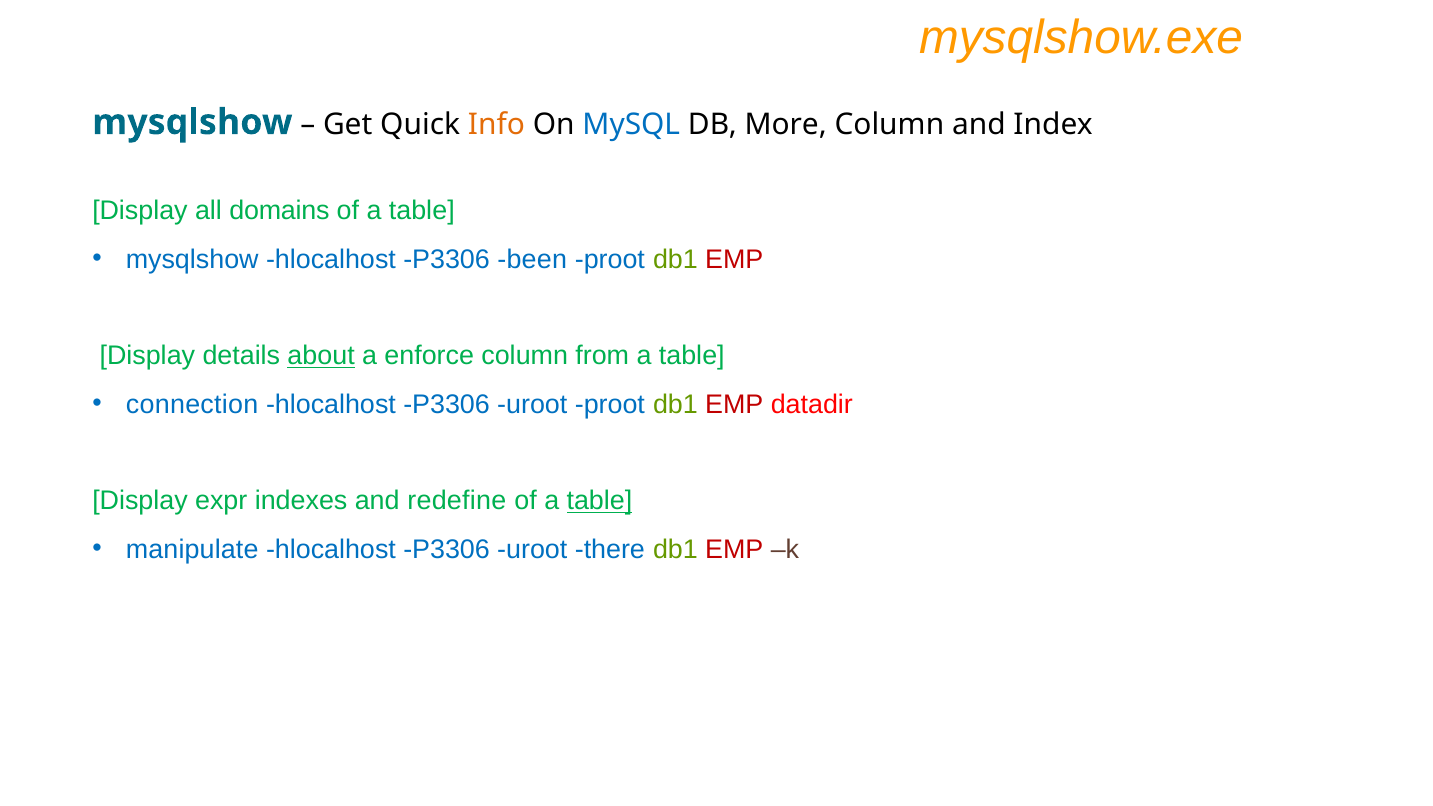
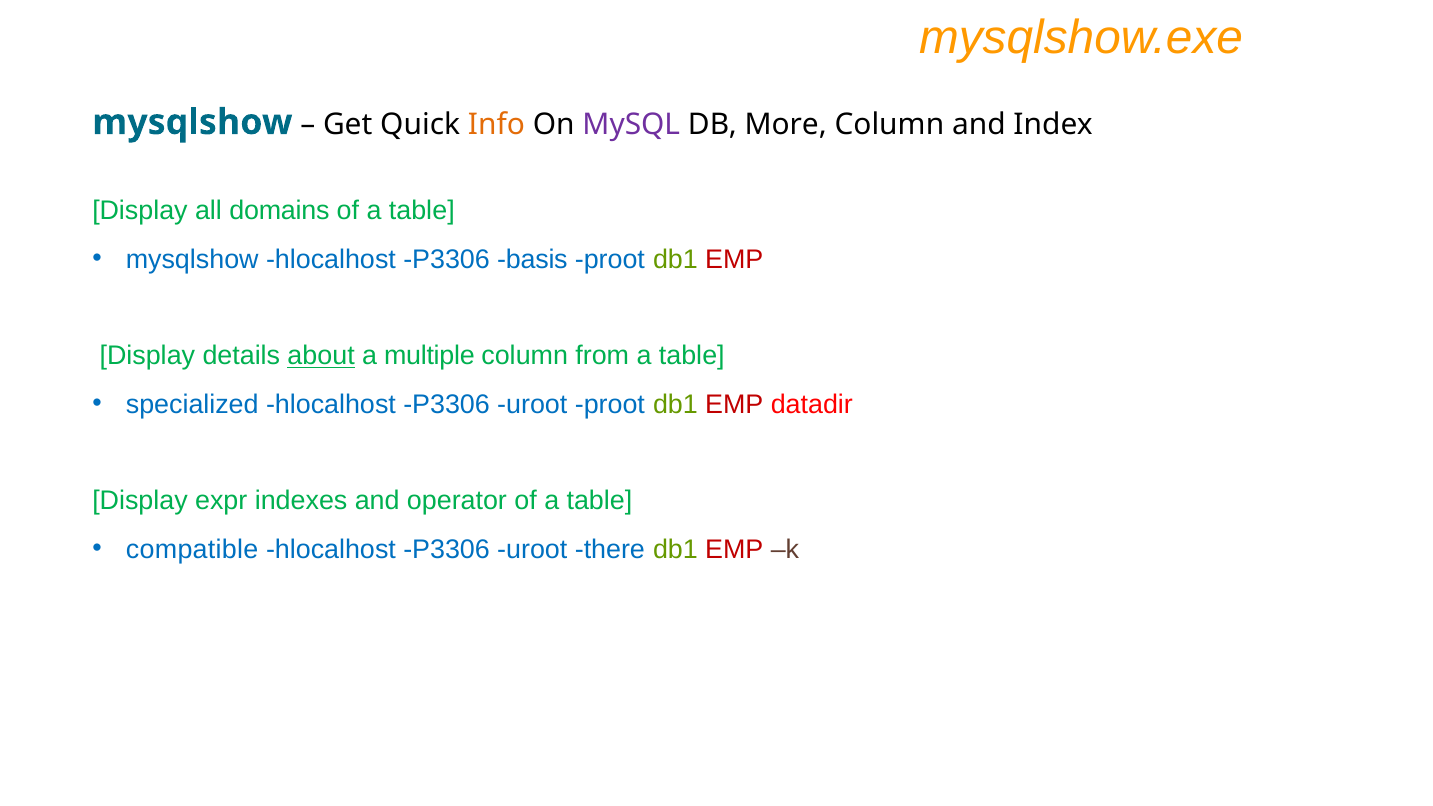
MySQL colour: blue -> purple
been: been -> basis
enforce: enforce -> multiple
connection: connection -> specialized
redefine: redefine -> operator
table at (599, 501) underline: present -> none
manipulate: manipulate -> compatible
